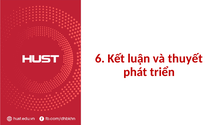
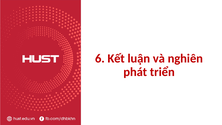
thuyết: thuyết -> nghiên
